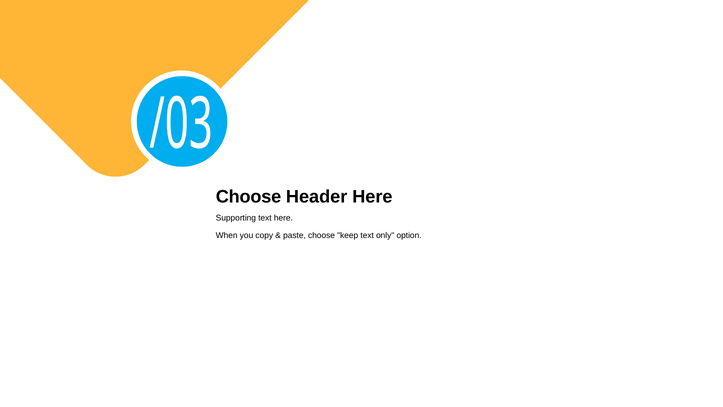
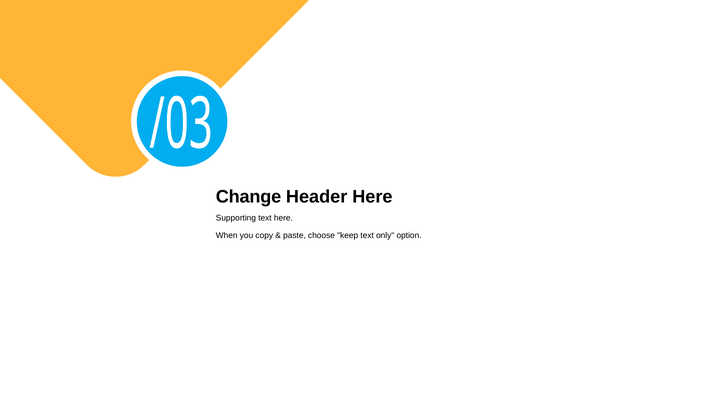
Choose at (249, 197): Choose -> Change
